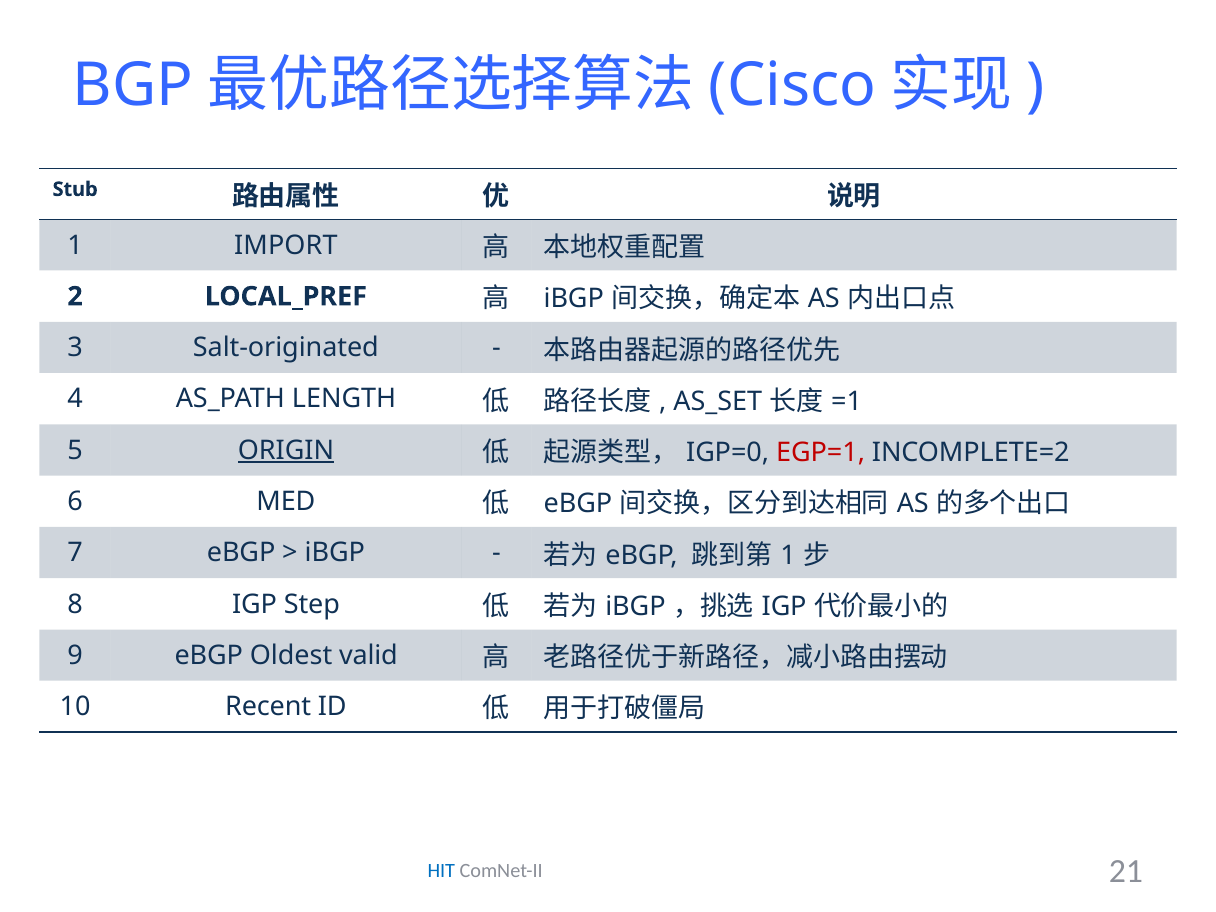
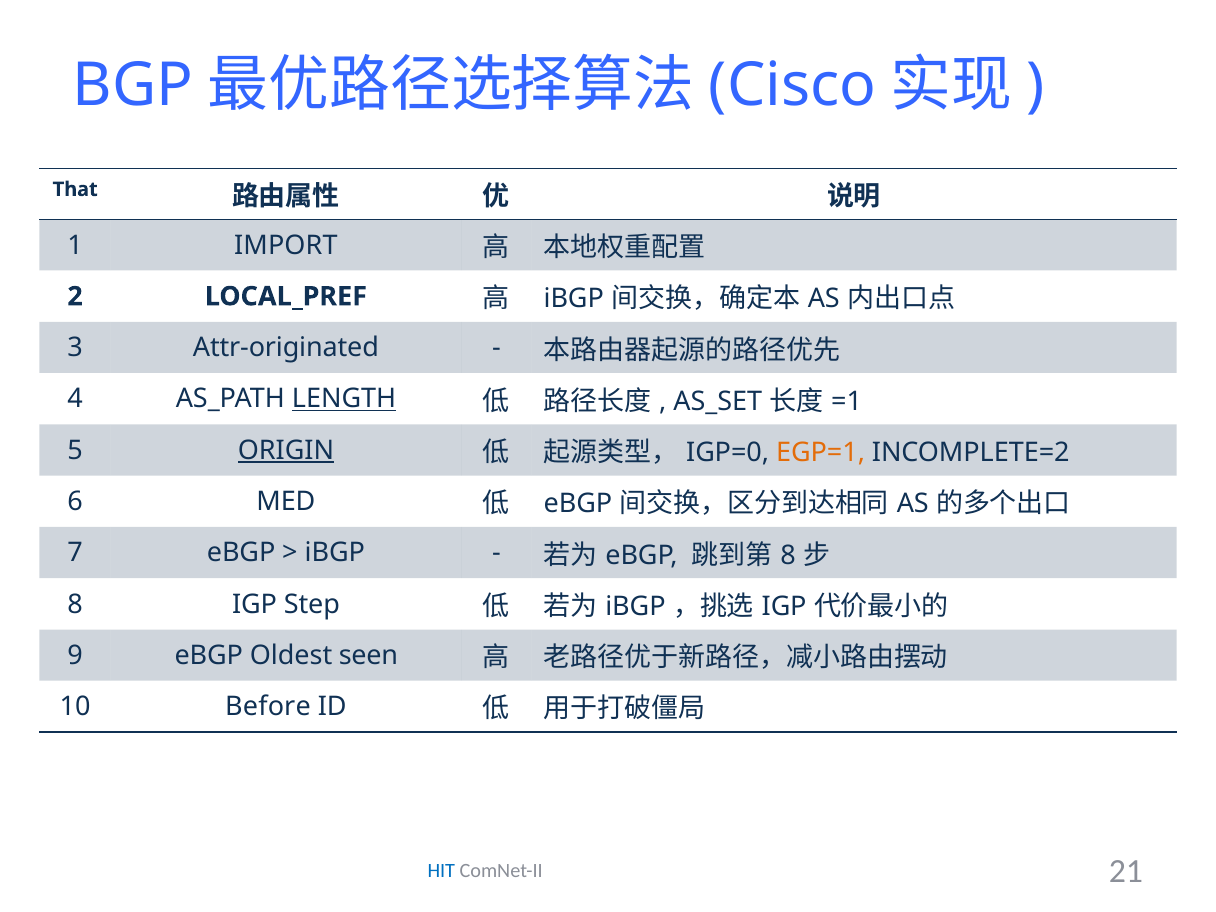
Stub: Stub -> That
Salt-originated: Salt-originated -> Attr-originated
LENGTH underline: none -> present
EGP=1 colour: red -> orange
1 at (788, 555): 1 -> 8
valid: valid -> seen
Recent: Recent -> Before
